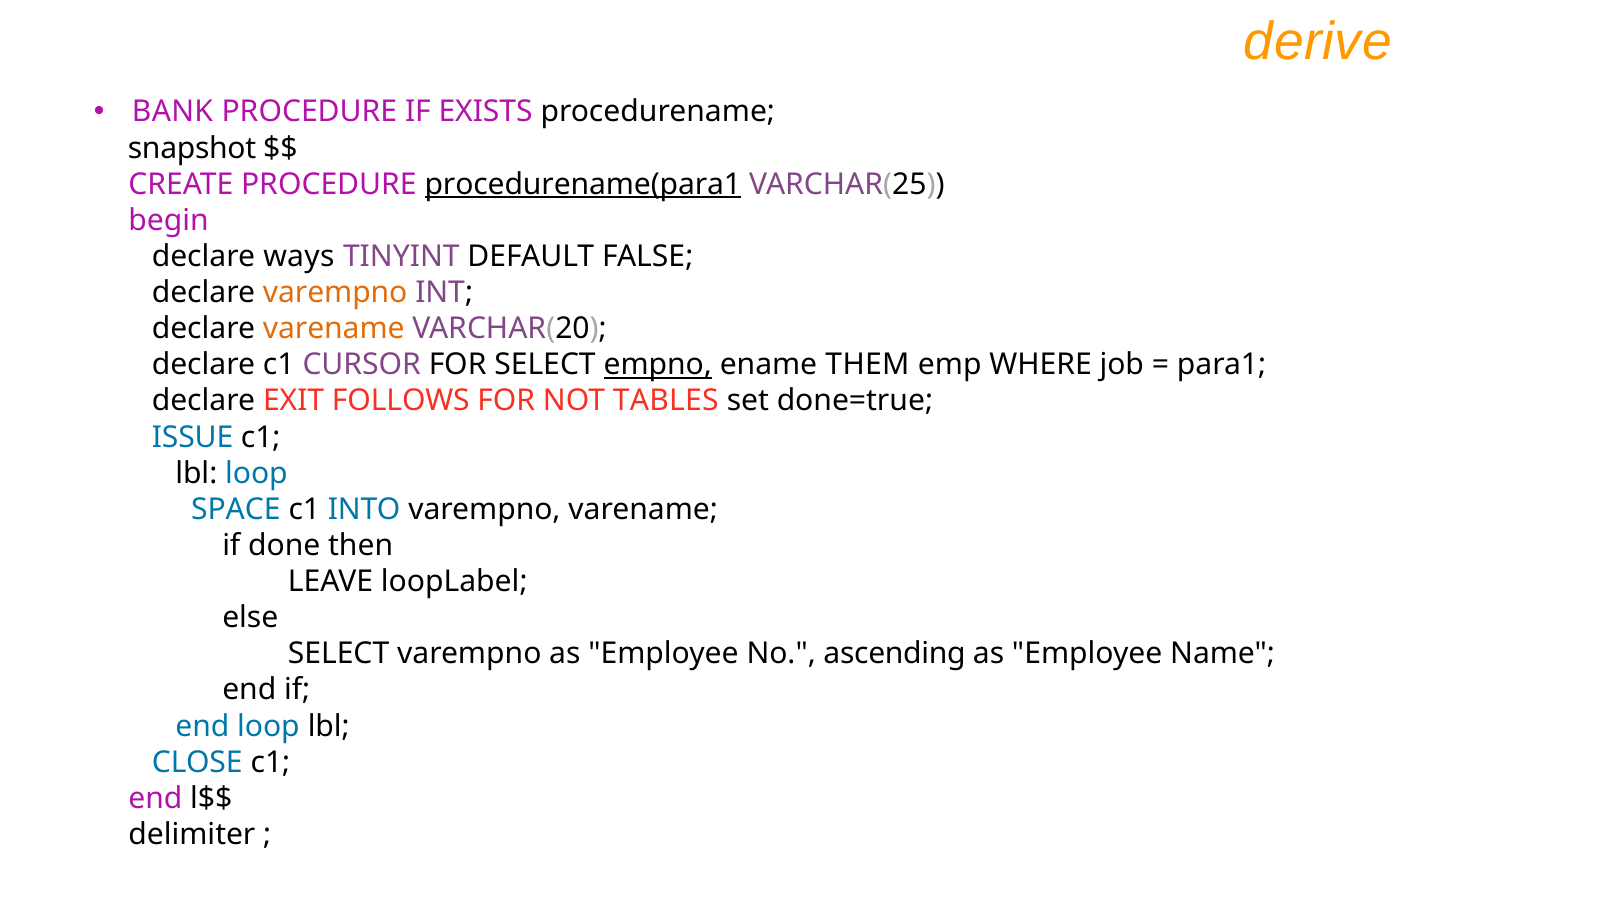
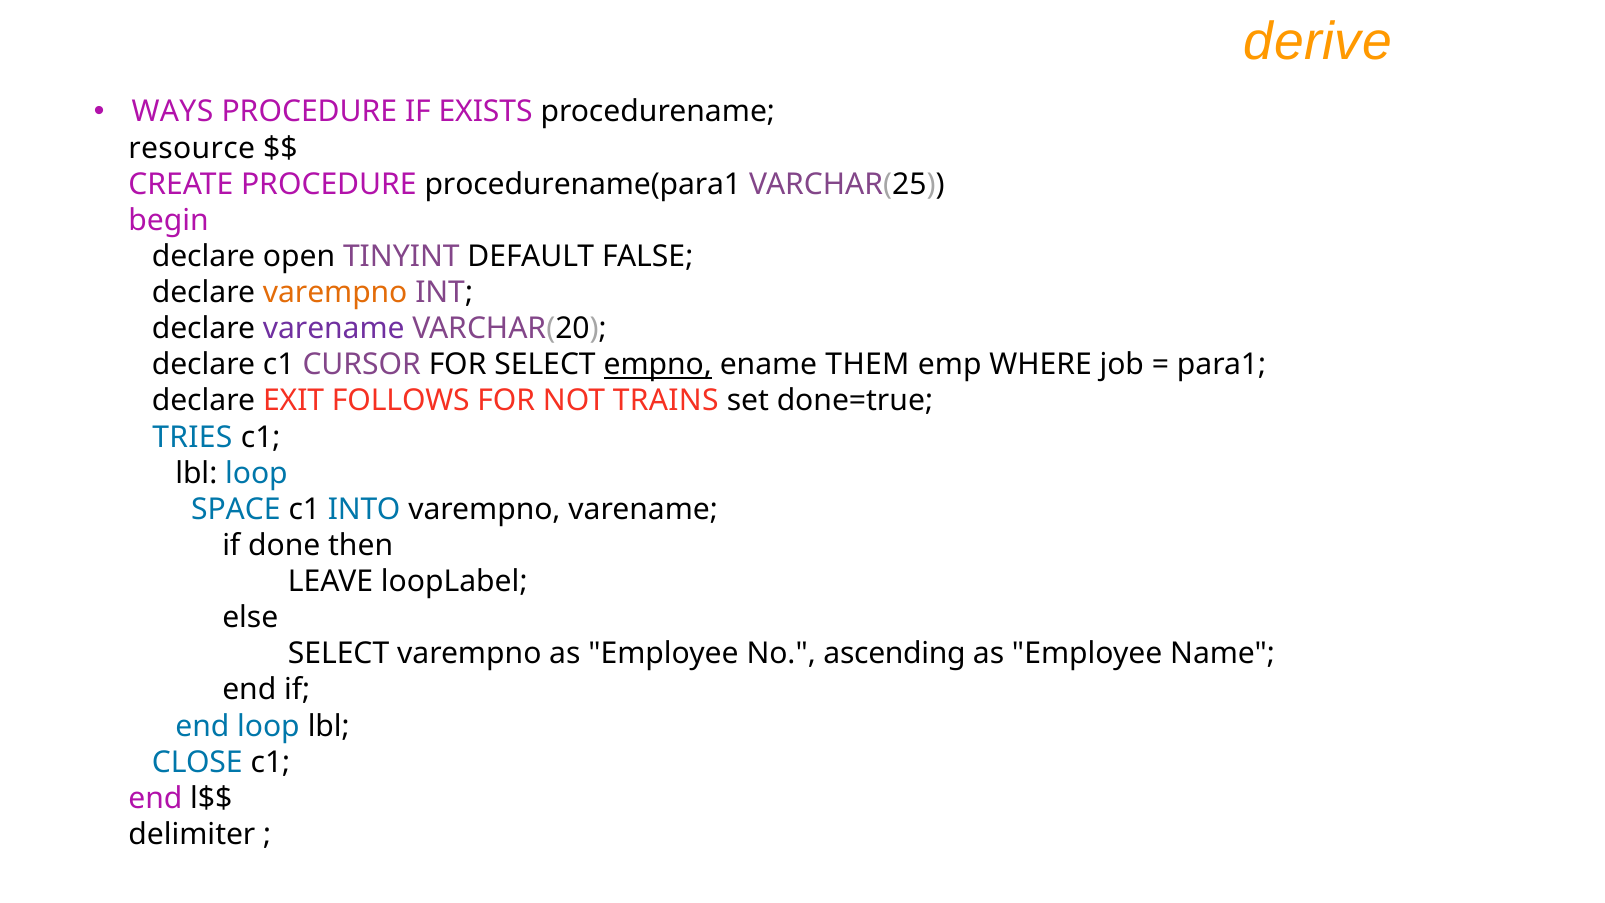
BANK: BANK -> WAYS
snapshot: snapshot -> resource
procedurename(para1 underline: present -> none
ways: ways -> open
varename at (334, 329) colour: orange -> purple
TABLES: TABLES -> TRAINS
ISSUE: ISSUE -> TRIES
